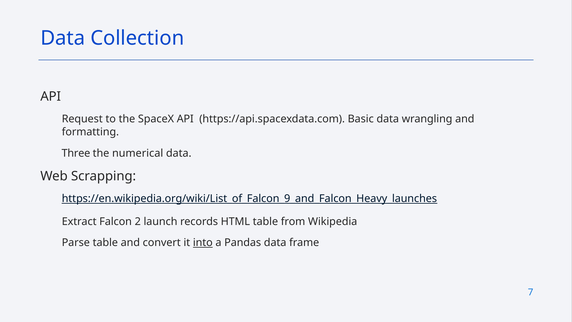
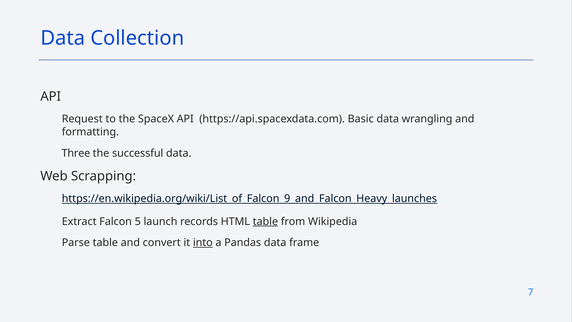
numerical: numerical -> successful
2: 2 -> 5
table at (265, 221) underline: none -> present
